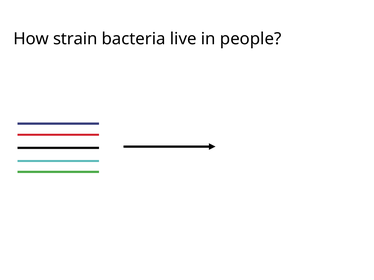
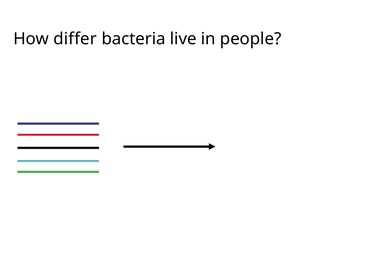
strain: strain -> differ
